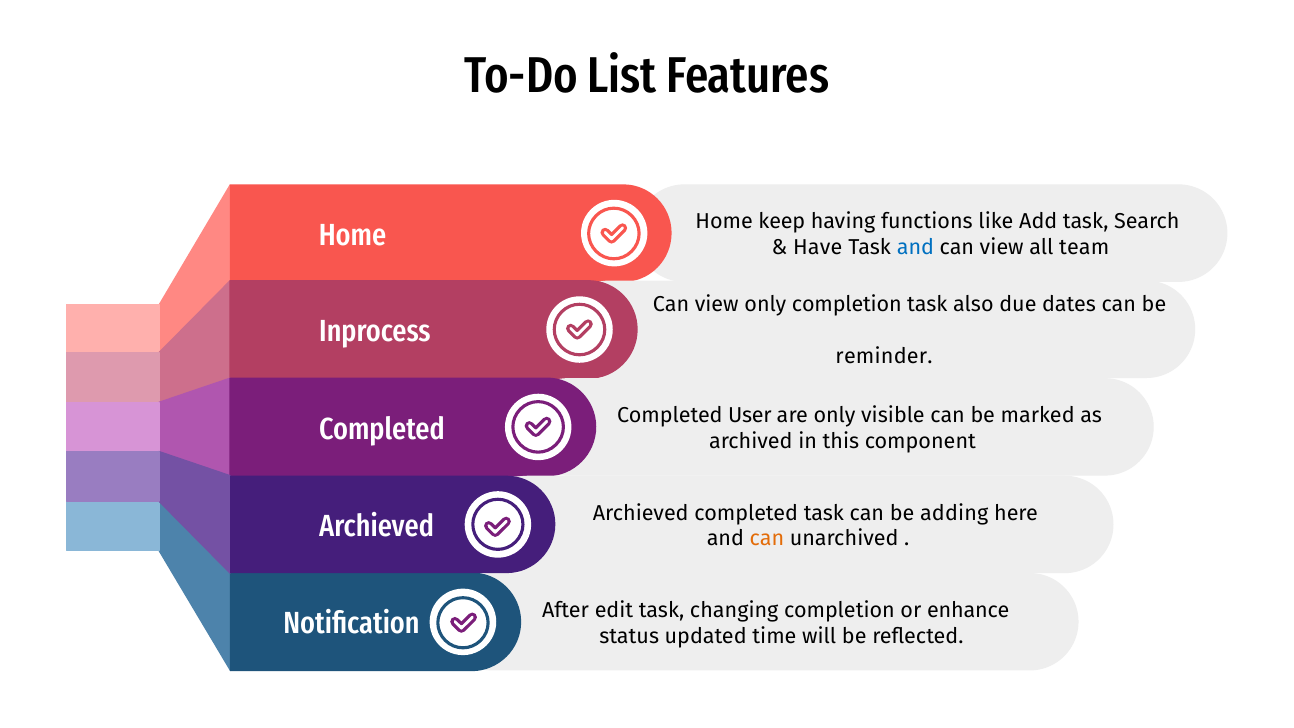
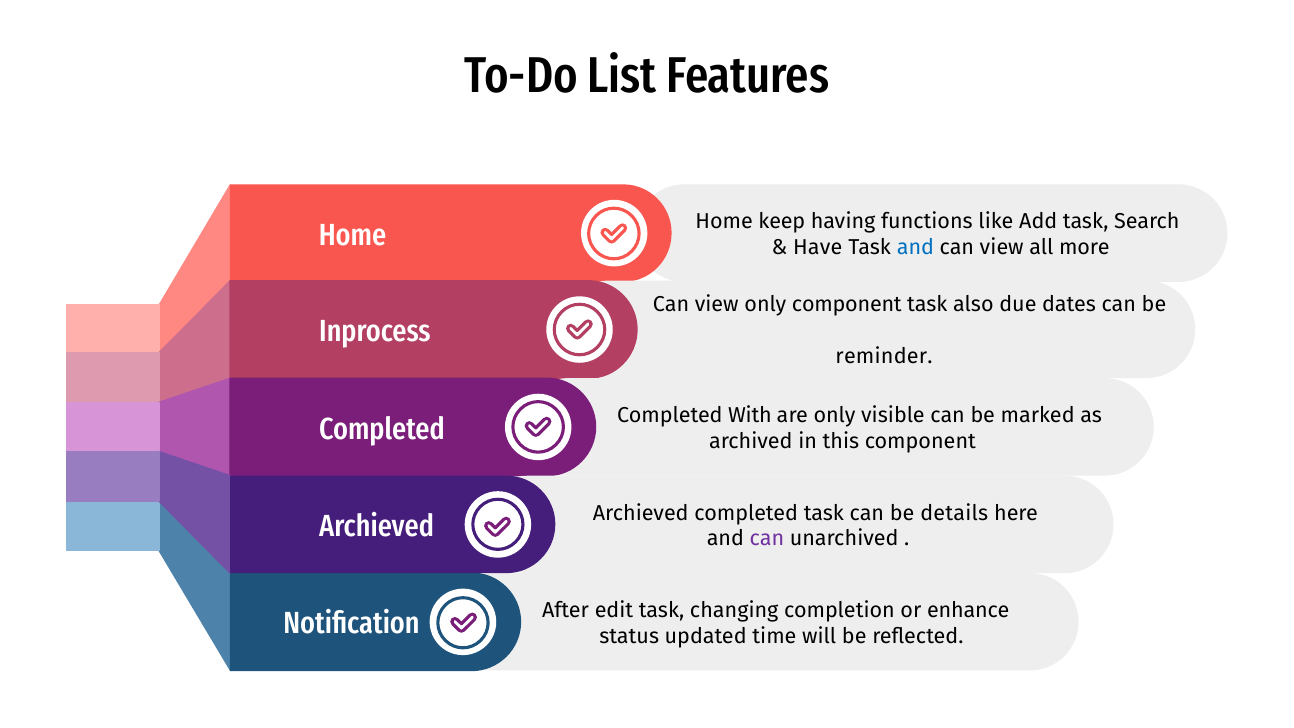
team: team -> more
only completion: completion -> component
User: User -> With
adding: adding -> details
can at (767, 539) colour: orange -> purple
